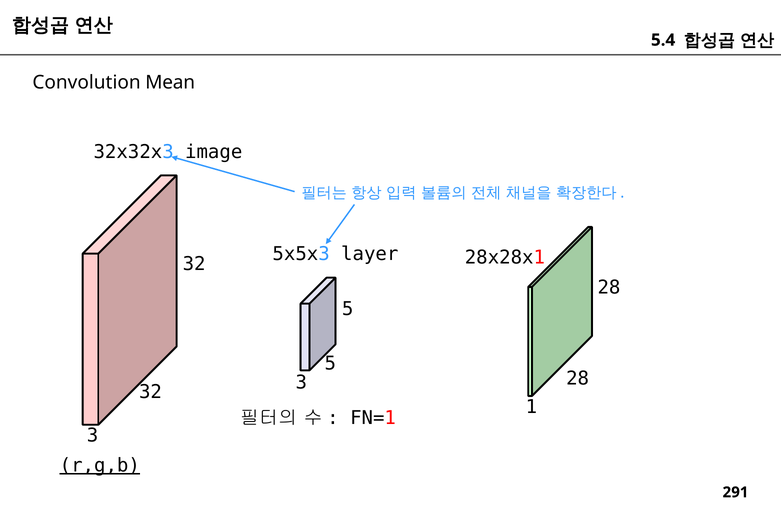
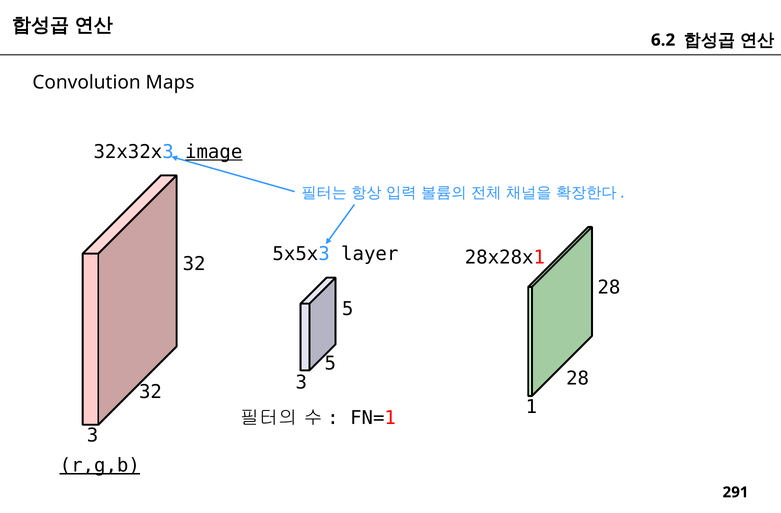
5.4: 5.4 -> 6.2
Mean: Mean -> Maps
image underline: none -> present
